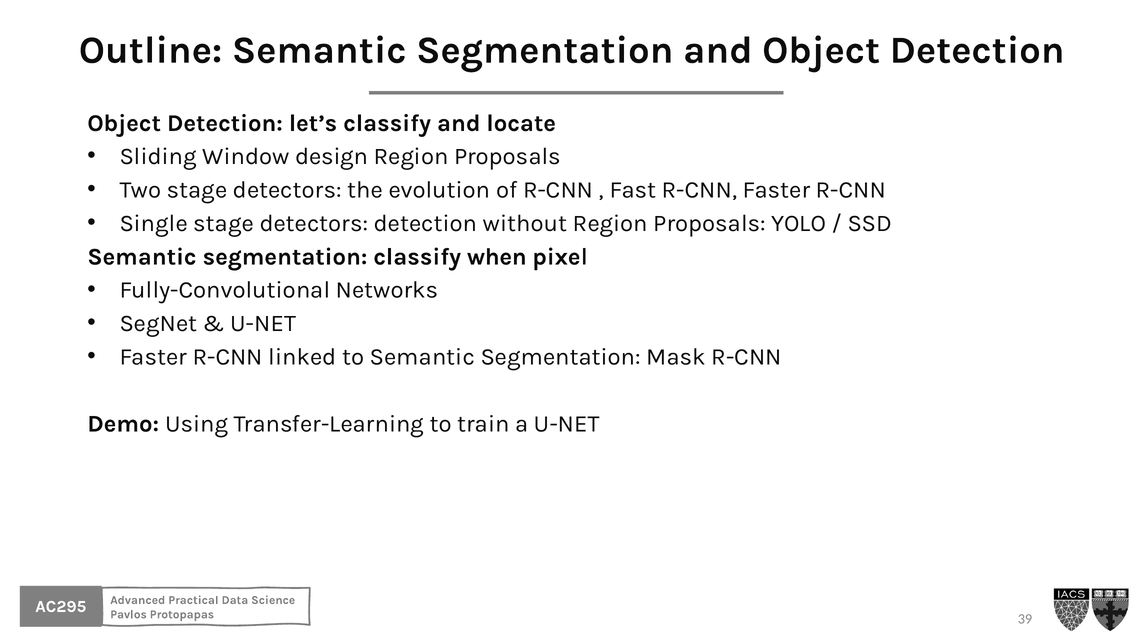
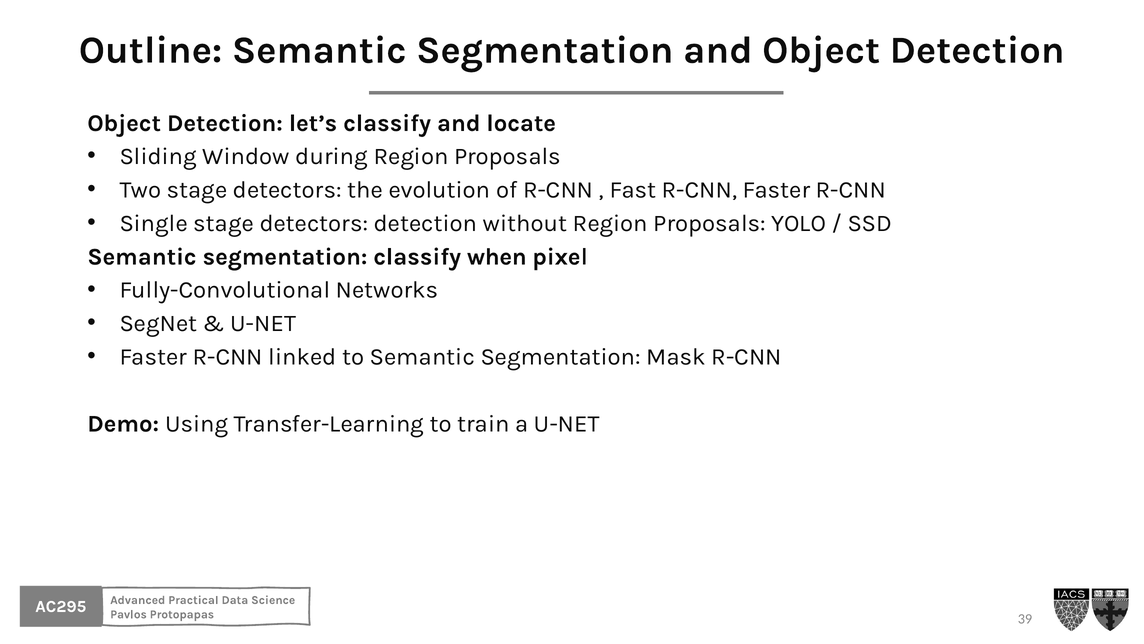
design: design -> during
